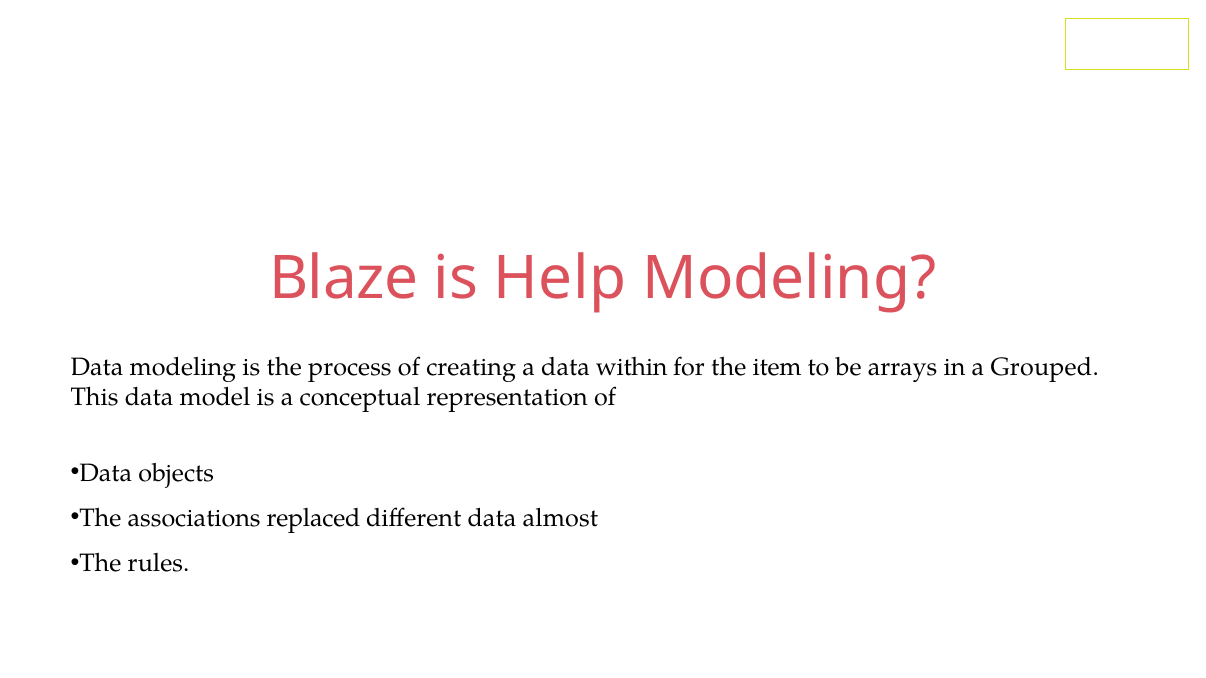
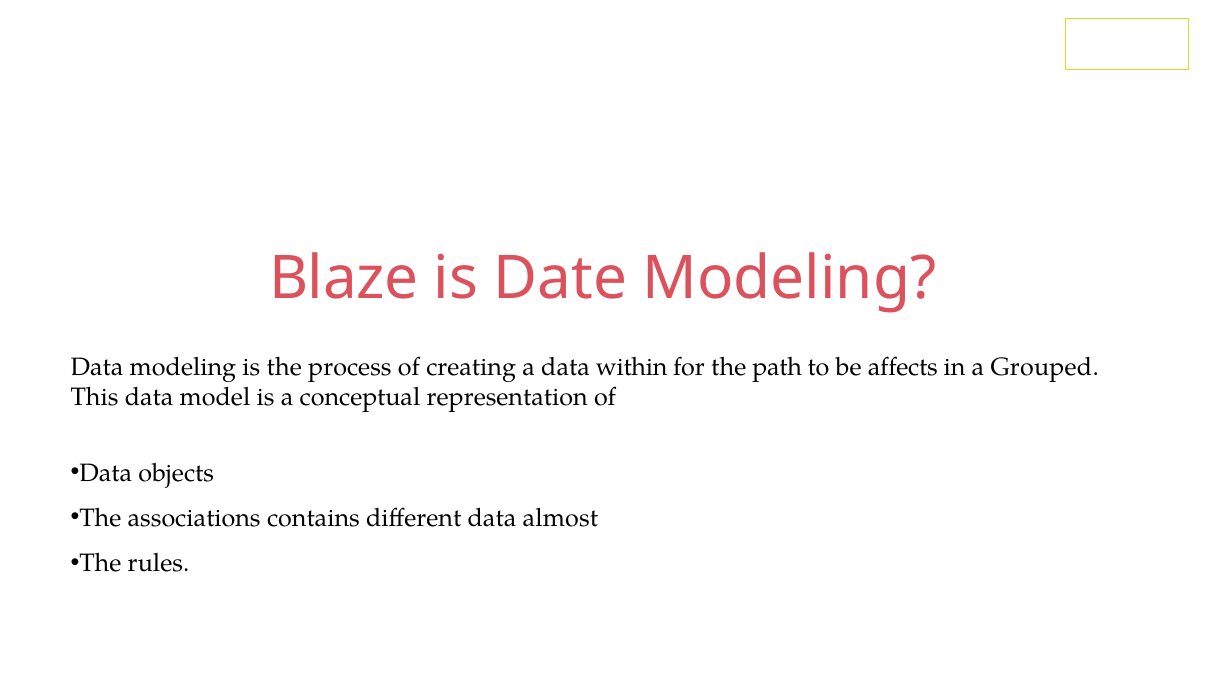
Help: Help -> Date
item: item -> path
arrays: arrays -> affects
replaced: replaced -> contains
